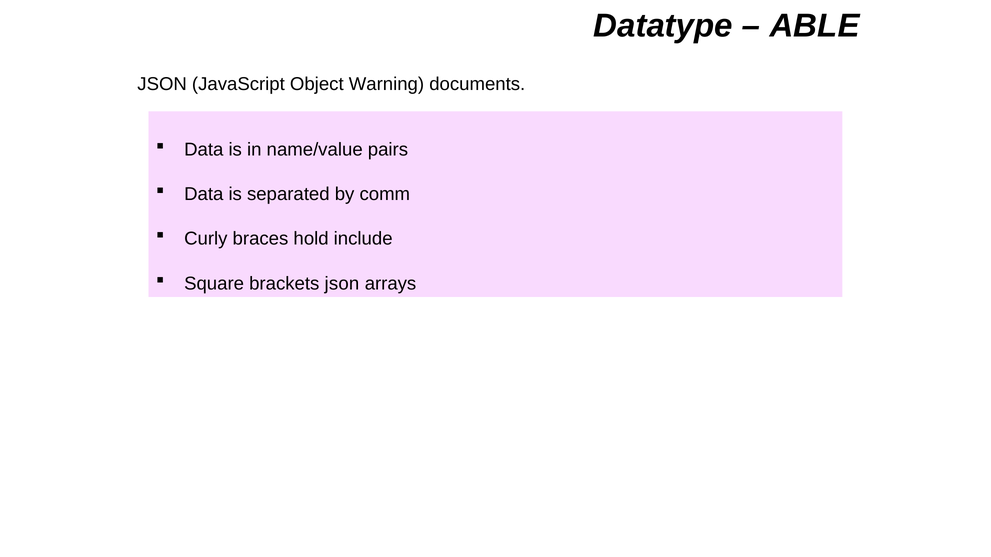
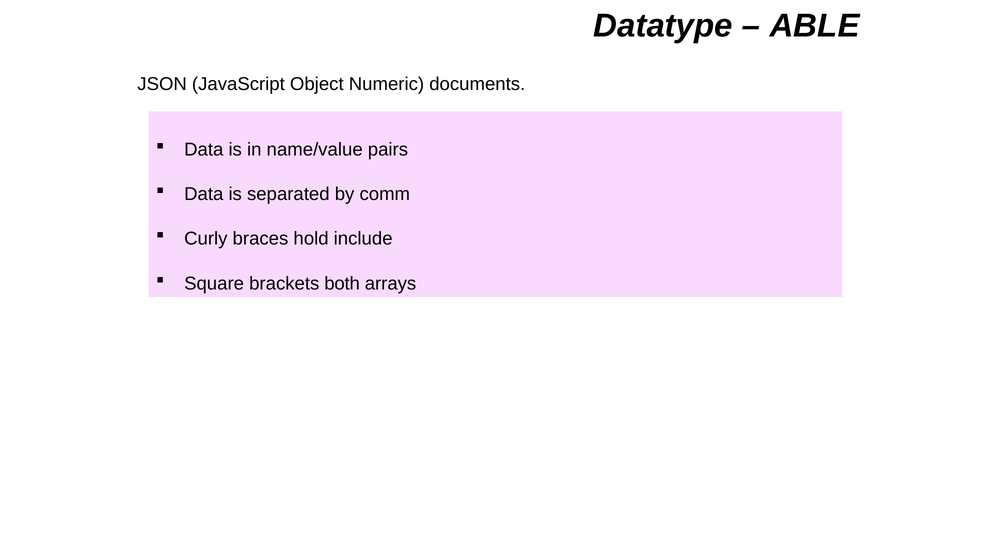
Warning: Warning -> Numeric
brackets json: json -> both
